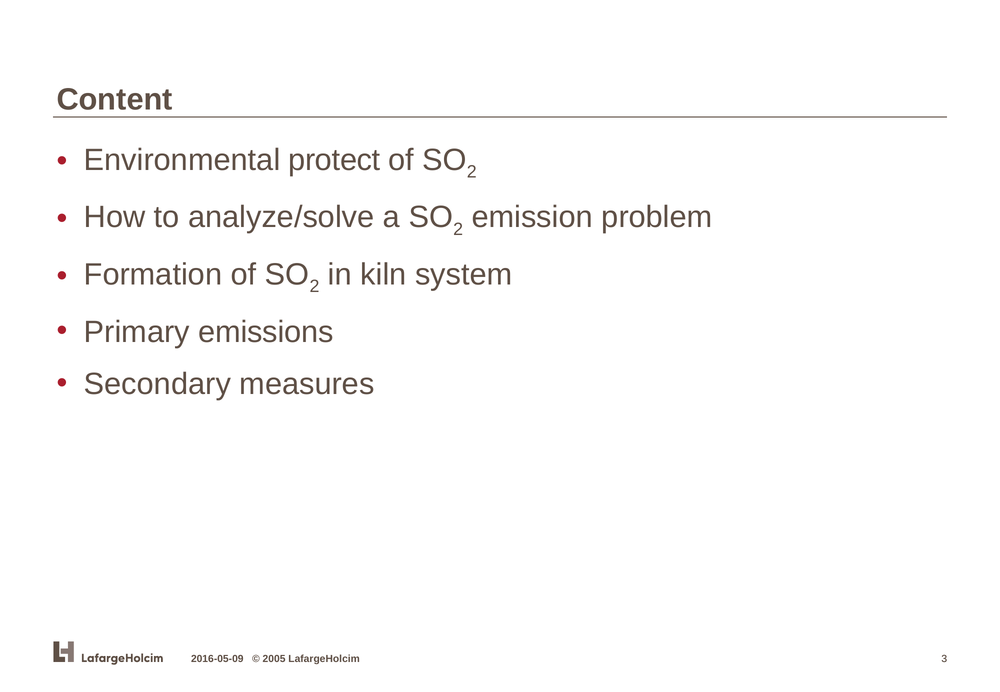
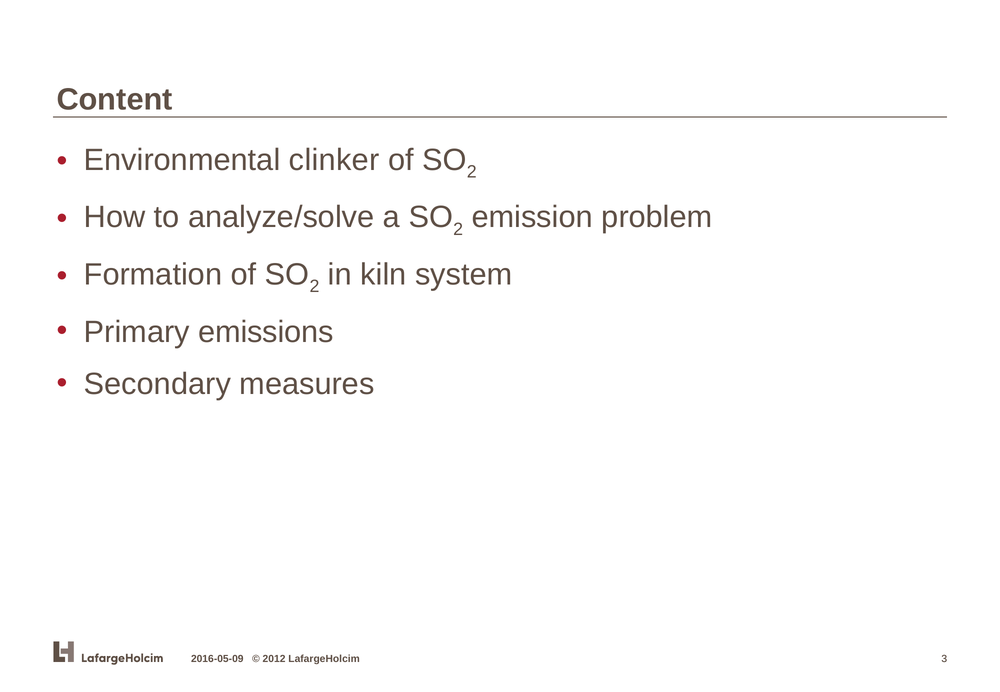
protect: protect -> clinker
2005: 2005 -> 2012
